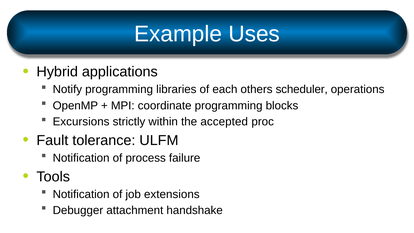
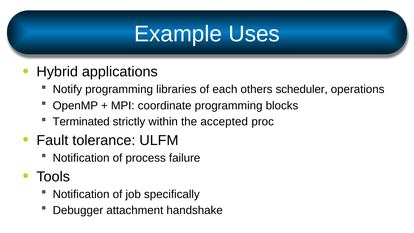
Excursions: Excursions -> Terminated
extensions: extensions -> specifically
